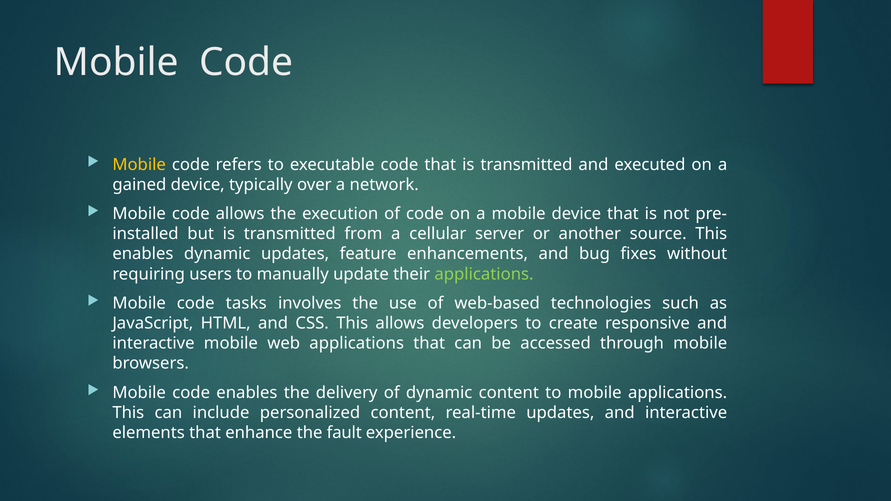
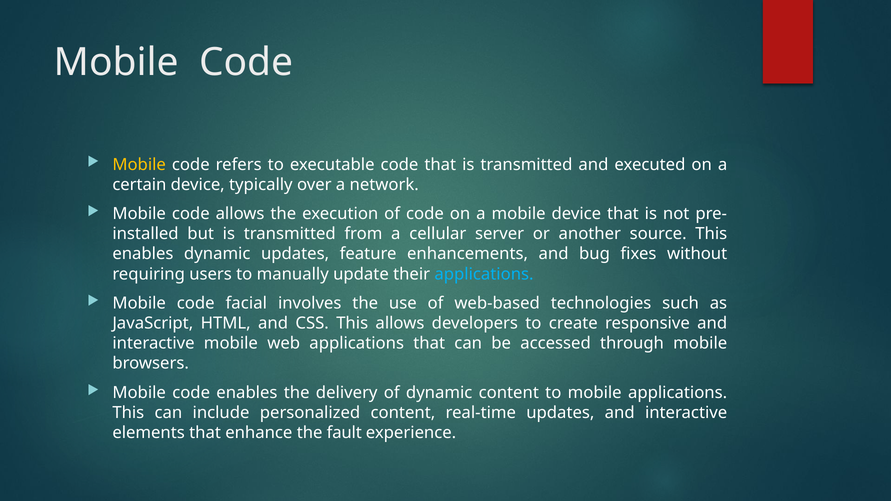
gained: gained -> certain
applications at (484, 274) colour: light green -> light blue
tasks: tasks -> facial
